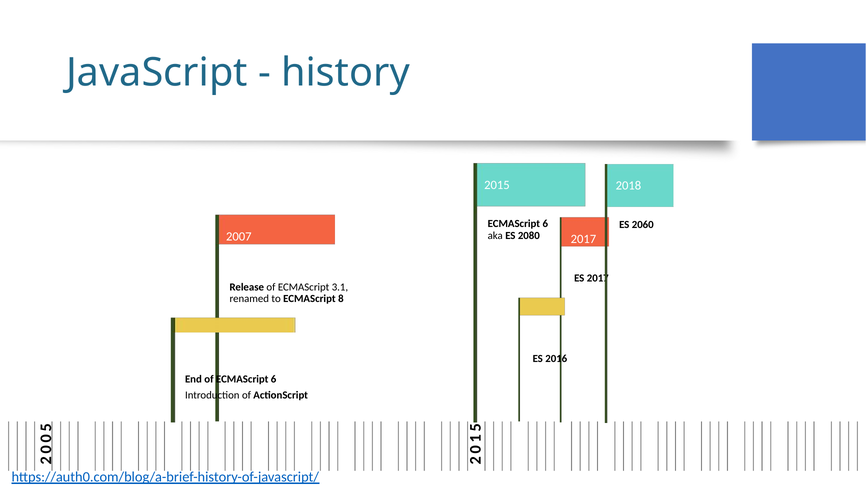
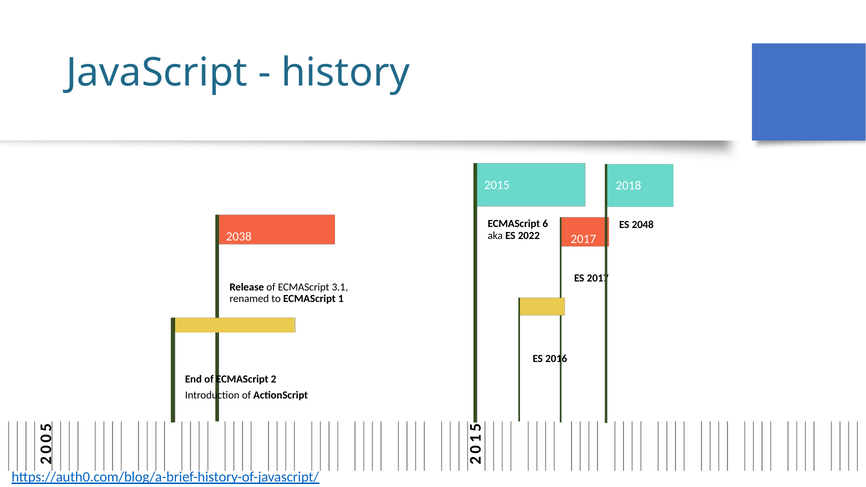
2060: 2060 -> 2048
2080: 2080 -> 2022
2007: 2007 -> 2038
ECMAScript 8: 8 -> 1
of ECMAScript 6: 6 -> 2
